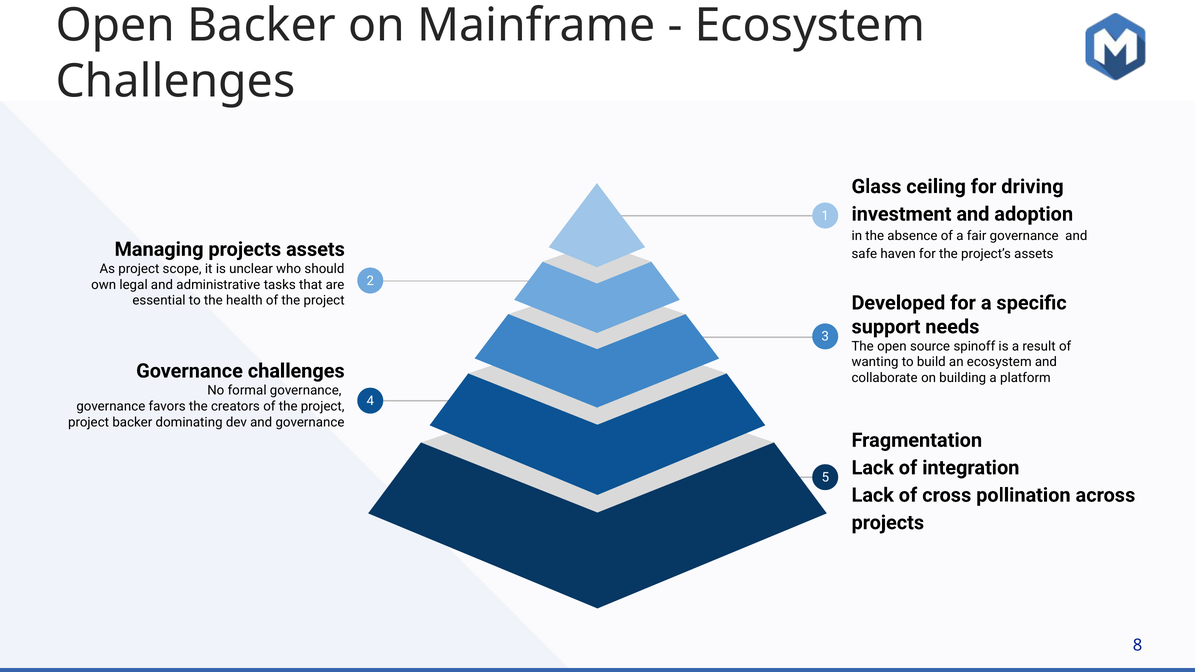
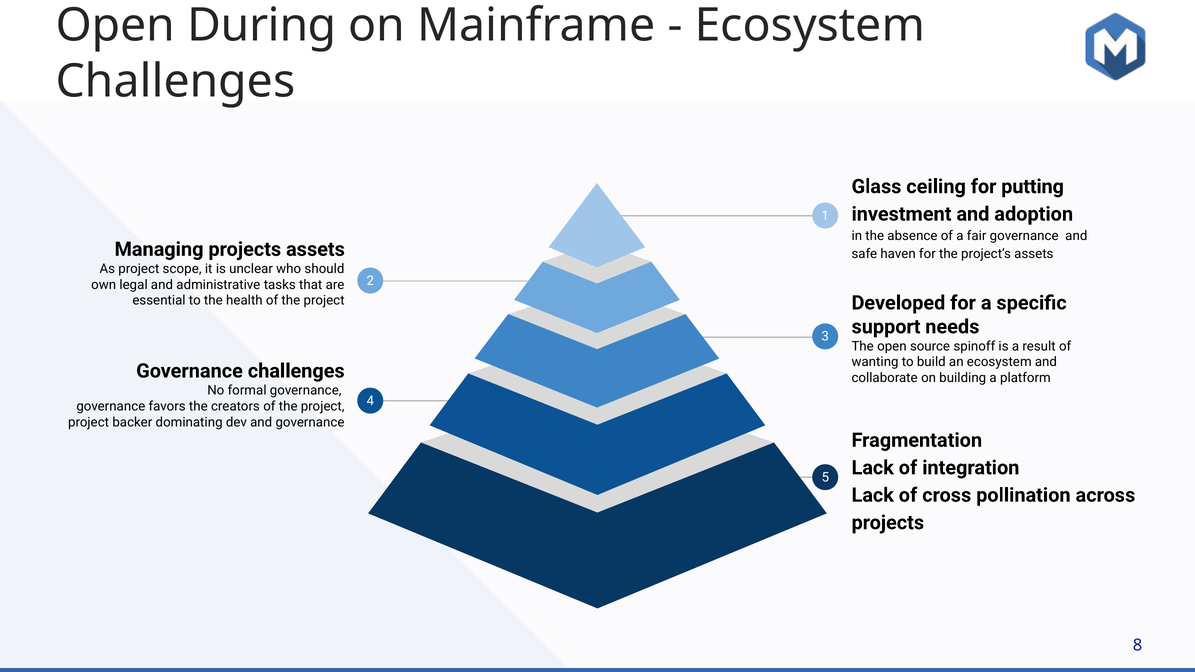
Open Backer: Backer -> During
driving: driving -> putting
